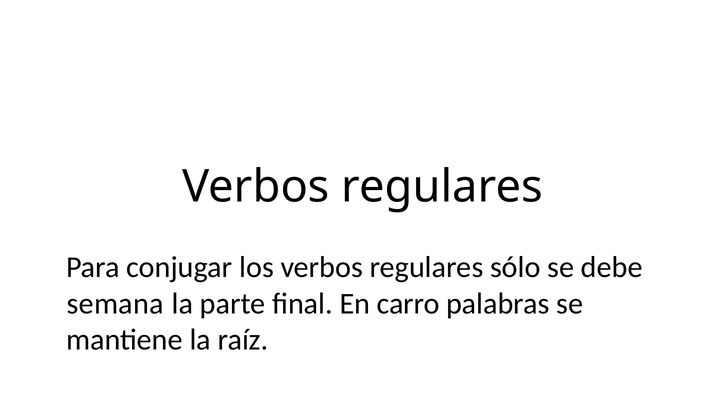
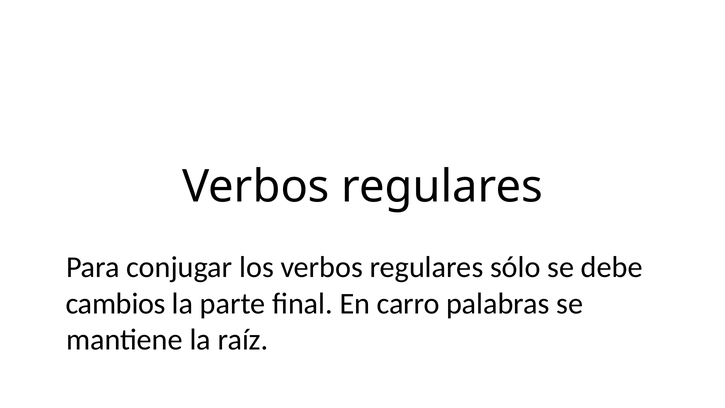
semana: semana -> cambios
